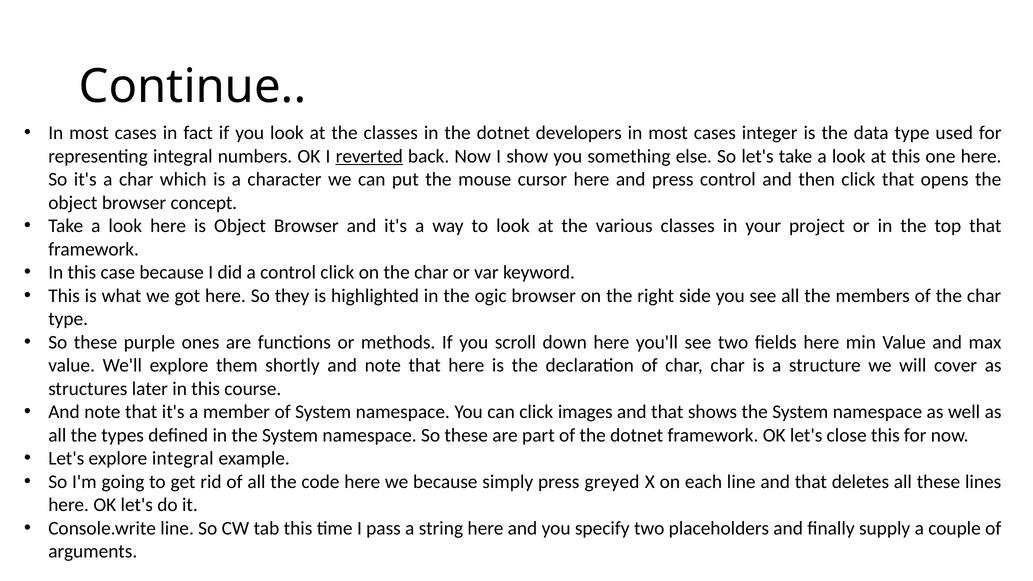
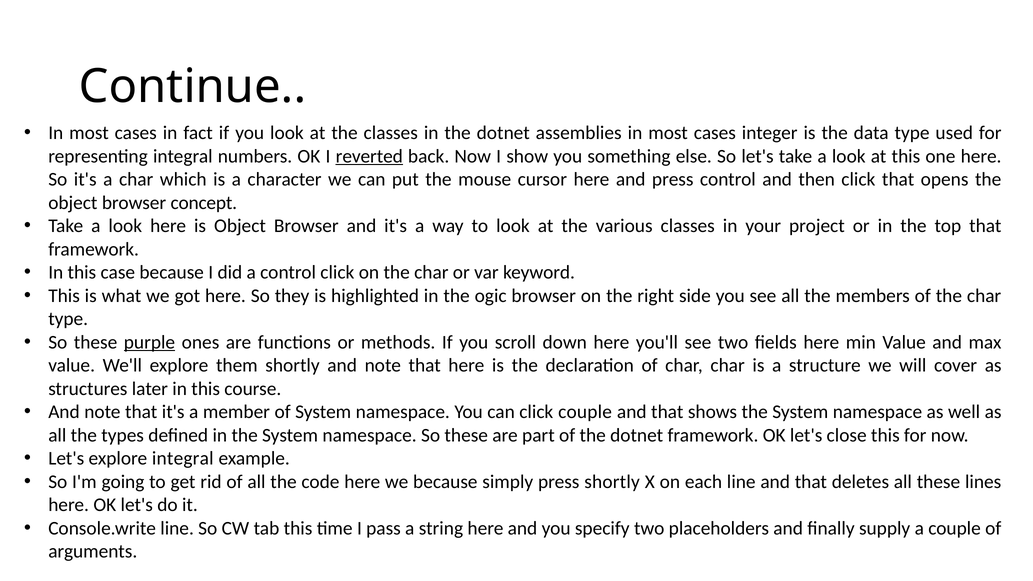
developers: developers -> assemblies
purple underline: none -> present
click images: images -> couple
press greyed: greyed -> shortly
